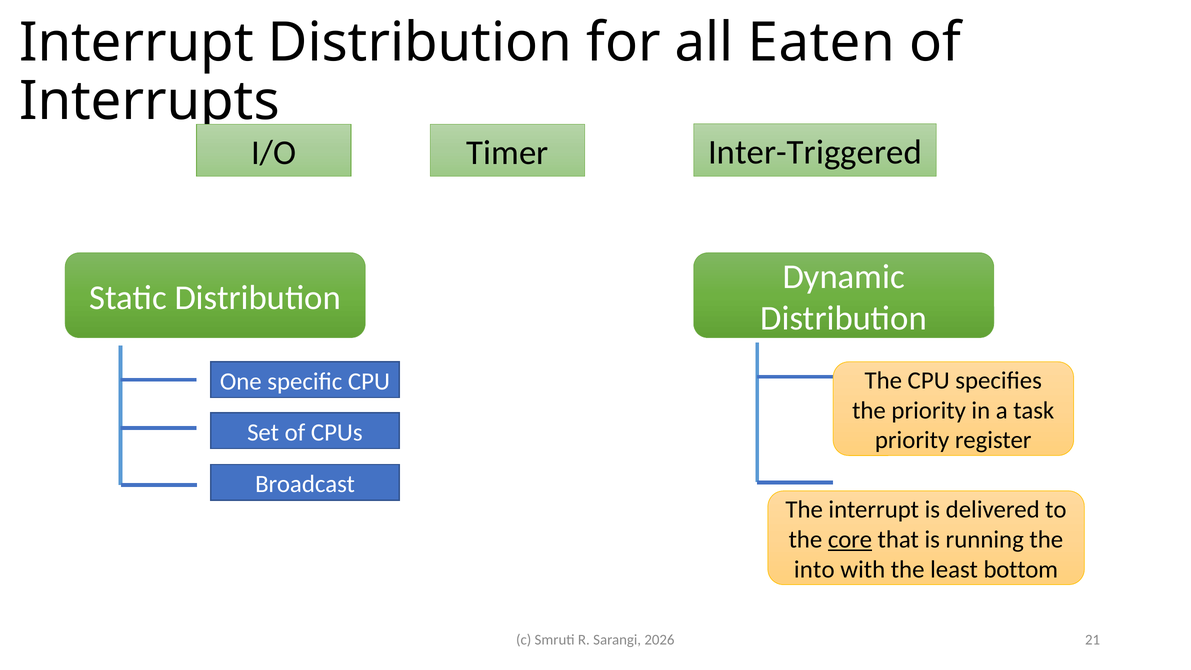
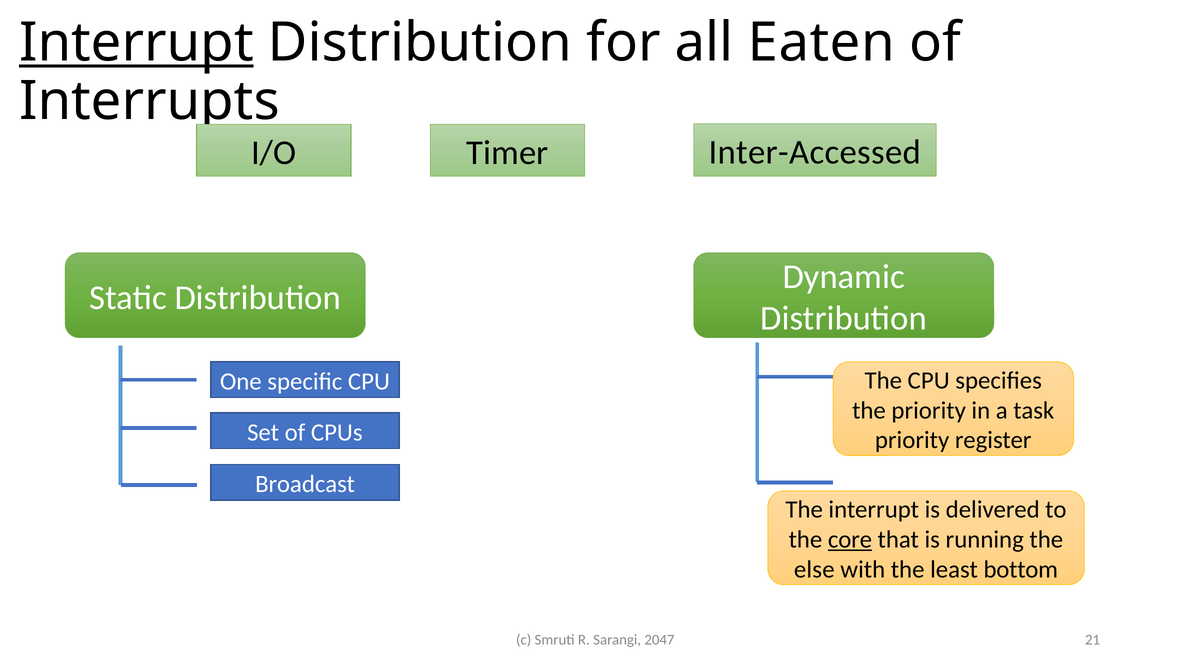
Interrupt at (136, 43) underline: none -> present
Inter-Triggered: Inter-Triggered -> Inter-Accessed
into: into -> else
2026: 2026 -> 2047
